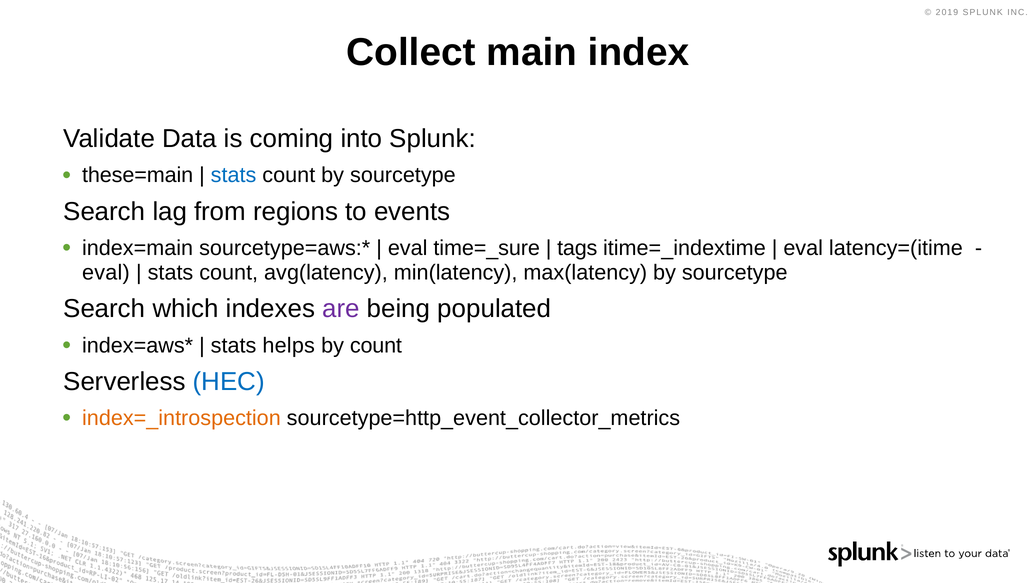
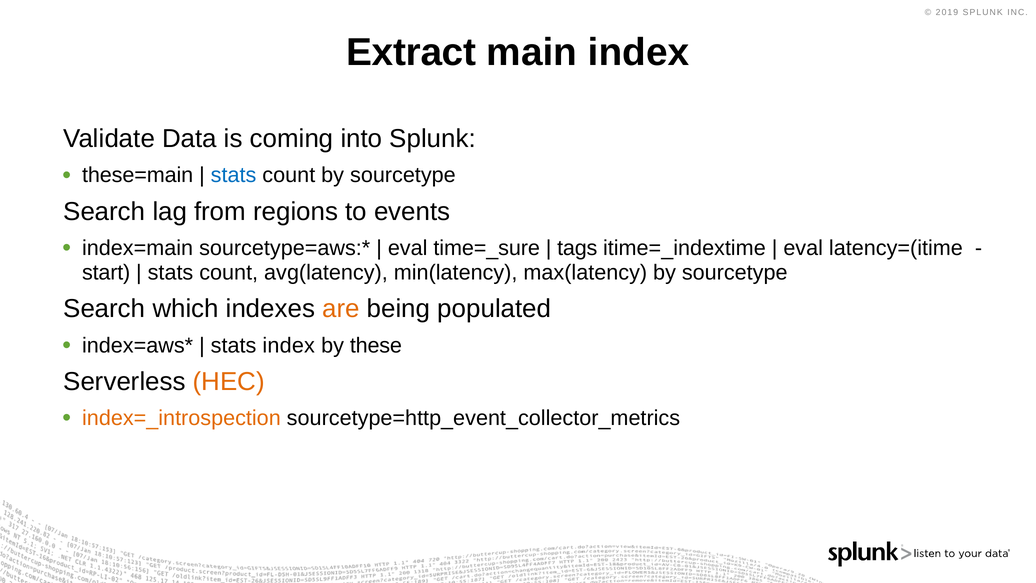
Collect: Collect -> Extract
eval at (106, 273): eval -> start
are colour: purple -> orange
stats helps: helps -> index
by count: count -> these
HEC colour: blue -> orange
